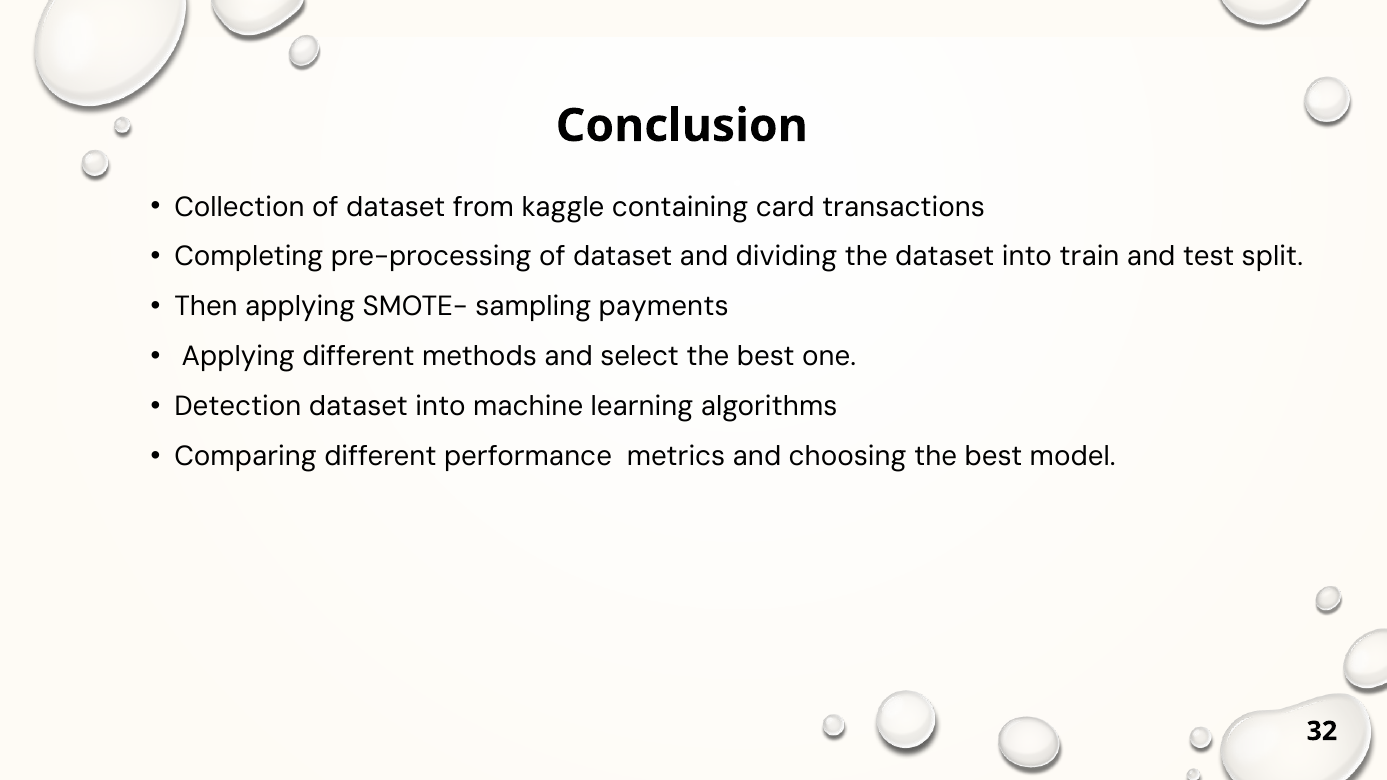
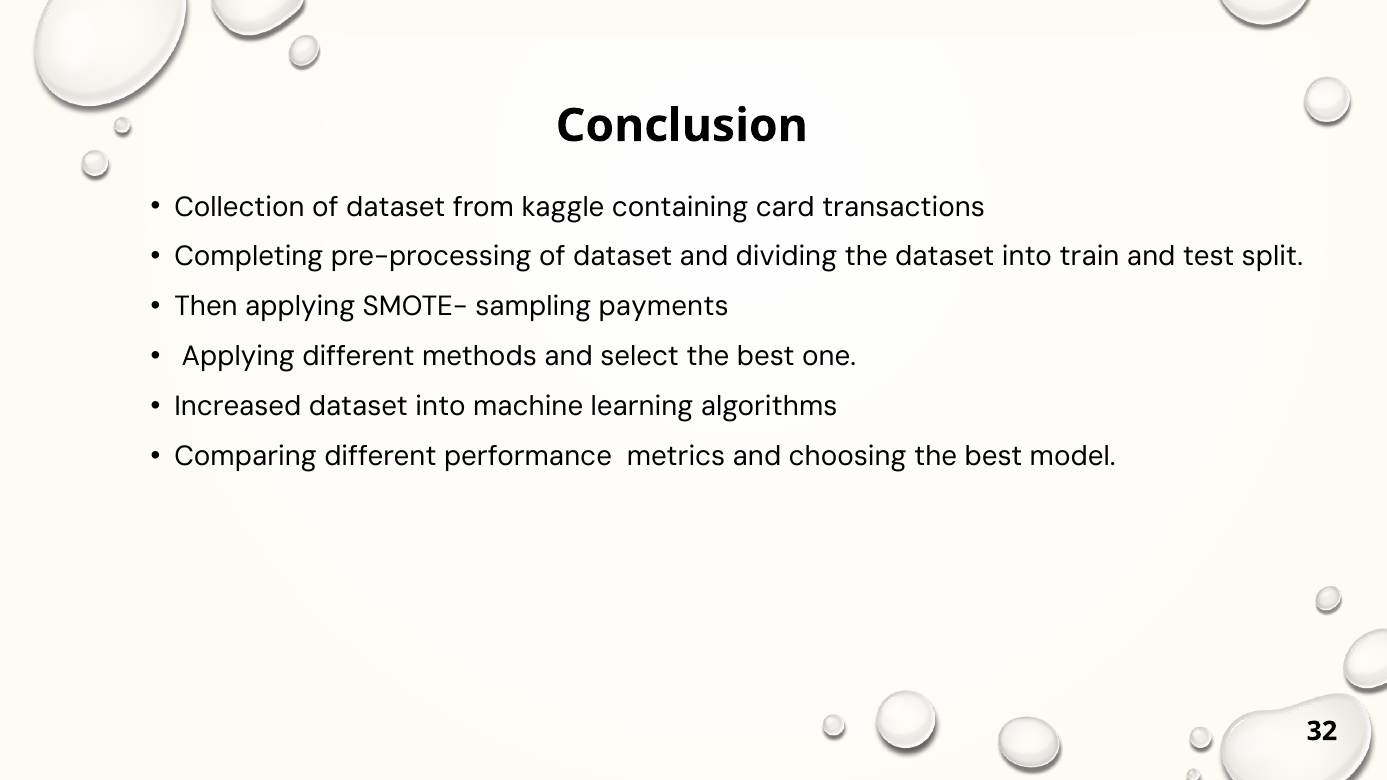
Detection: Detection -> Increased
